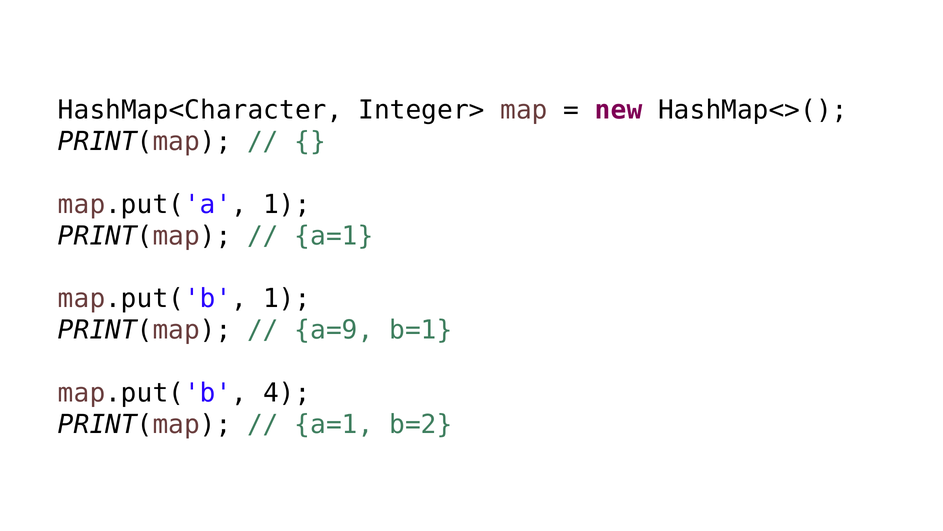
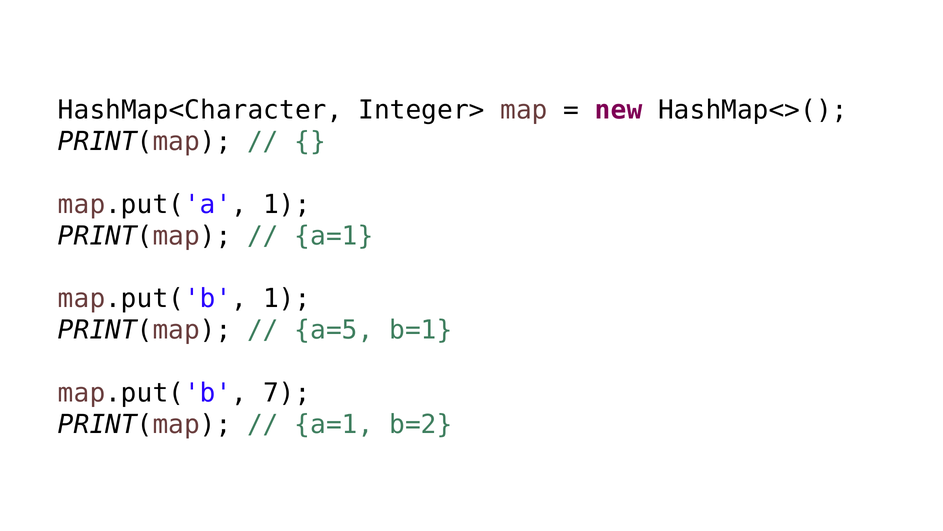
a=9: a=9 -> a=5
4: 4 -> 7
